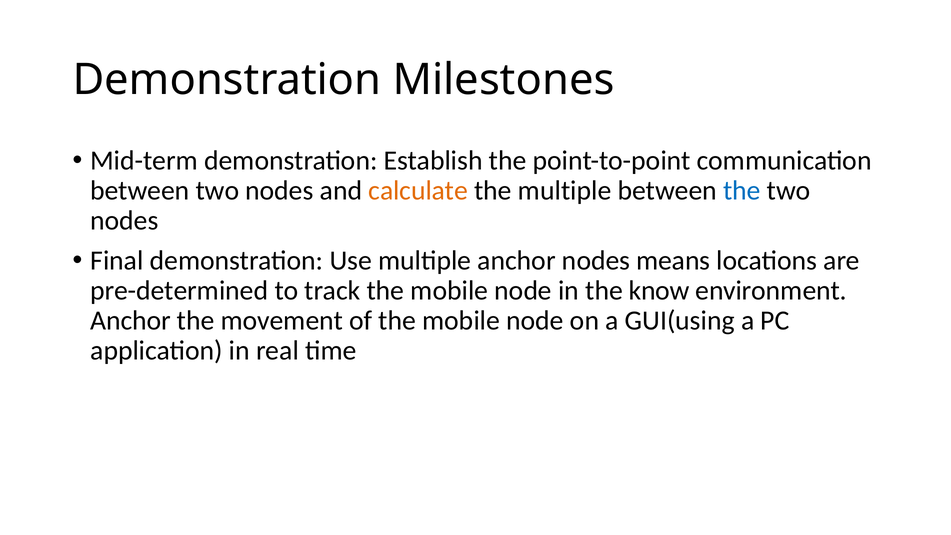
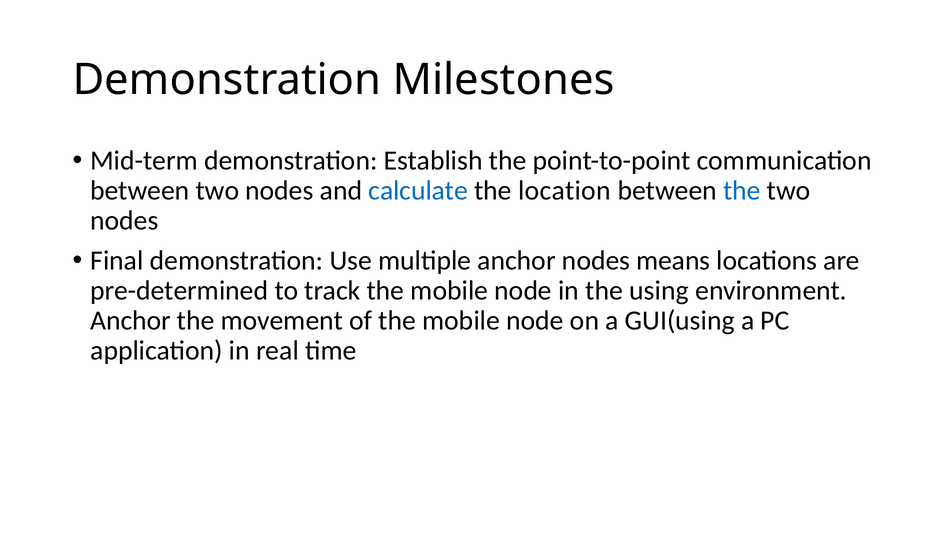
calculate colour: orange -> blue
the multiple: multiple -> location
know: know -> using
